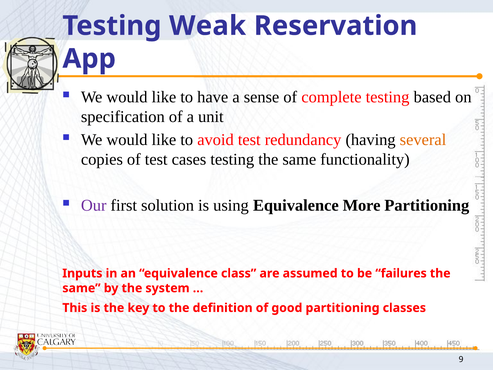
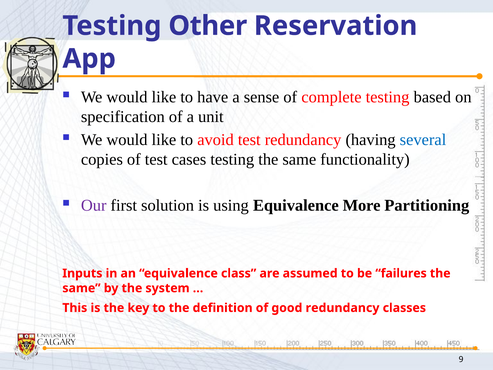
Weak: Weak -> Other
several colour: orange -> blue
good partitioning: partitioning -> redundancy
